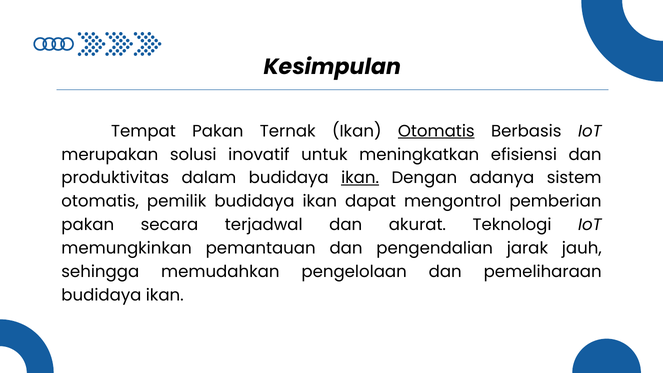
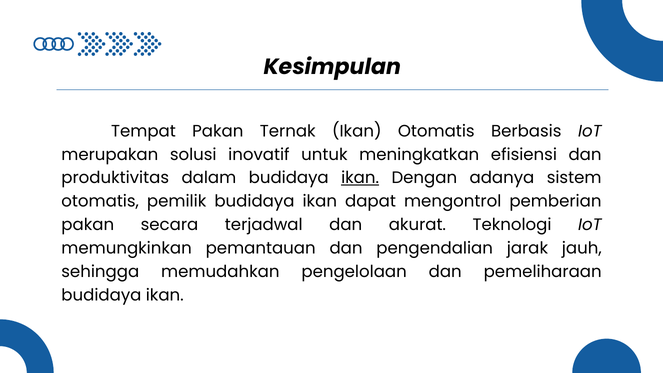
Otomatis at (436, 131) underline: present -> none
